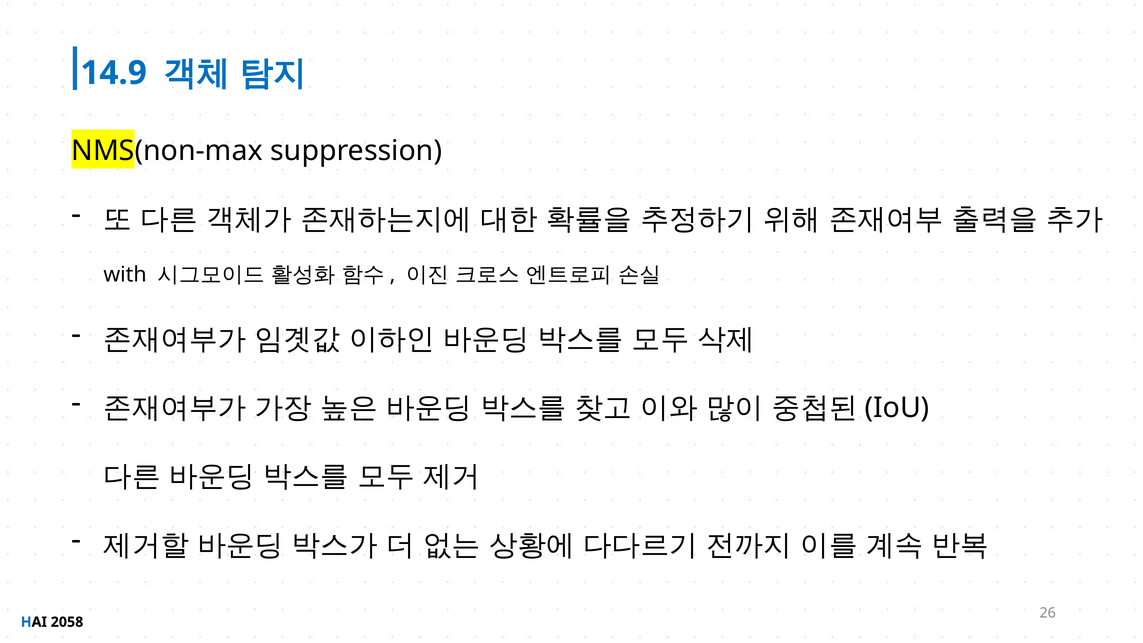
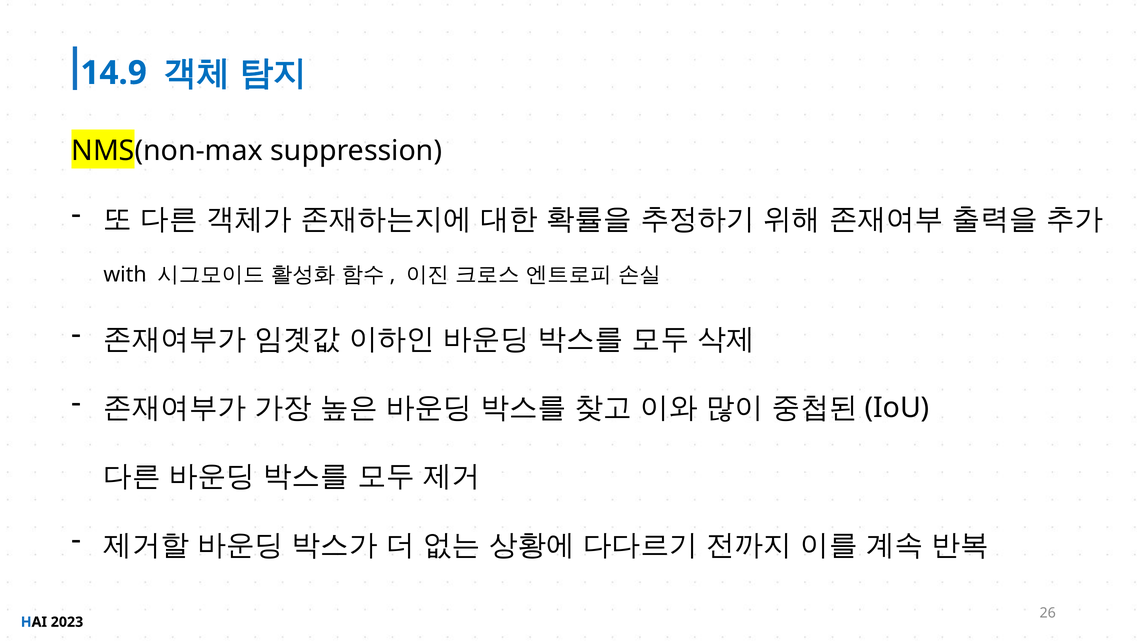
2058: 2058 -> 2023
